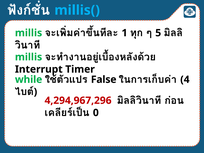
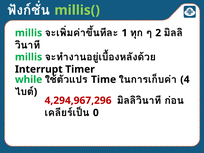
millis( colour: light blue -> light green
5: 5 -> 2
False: False -> Time
